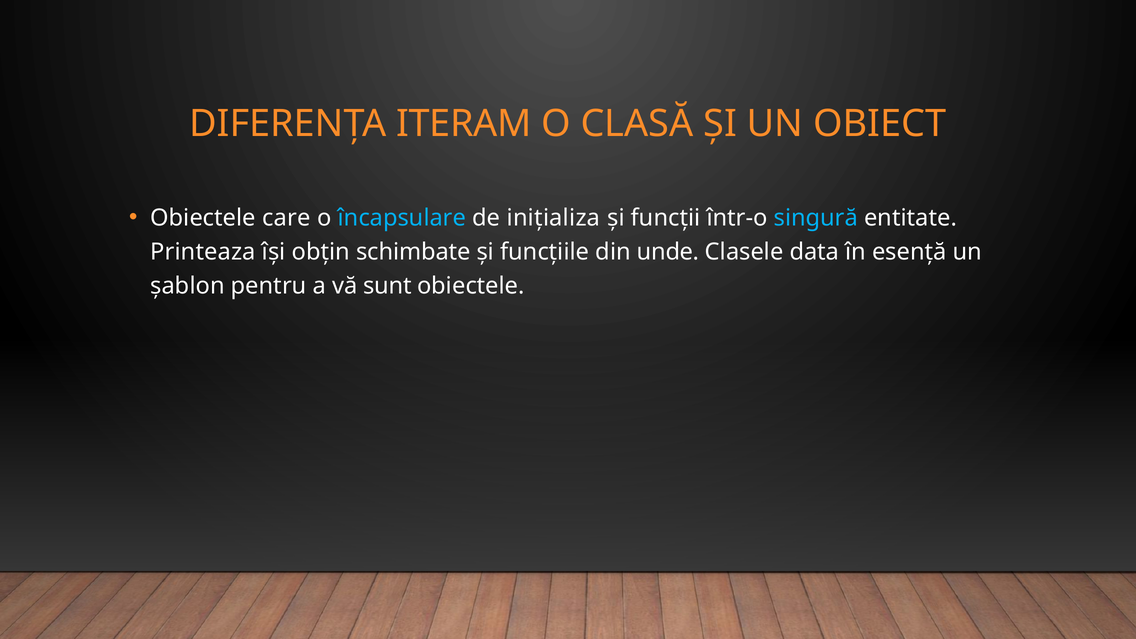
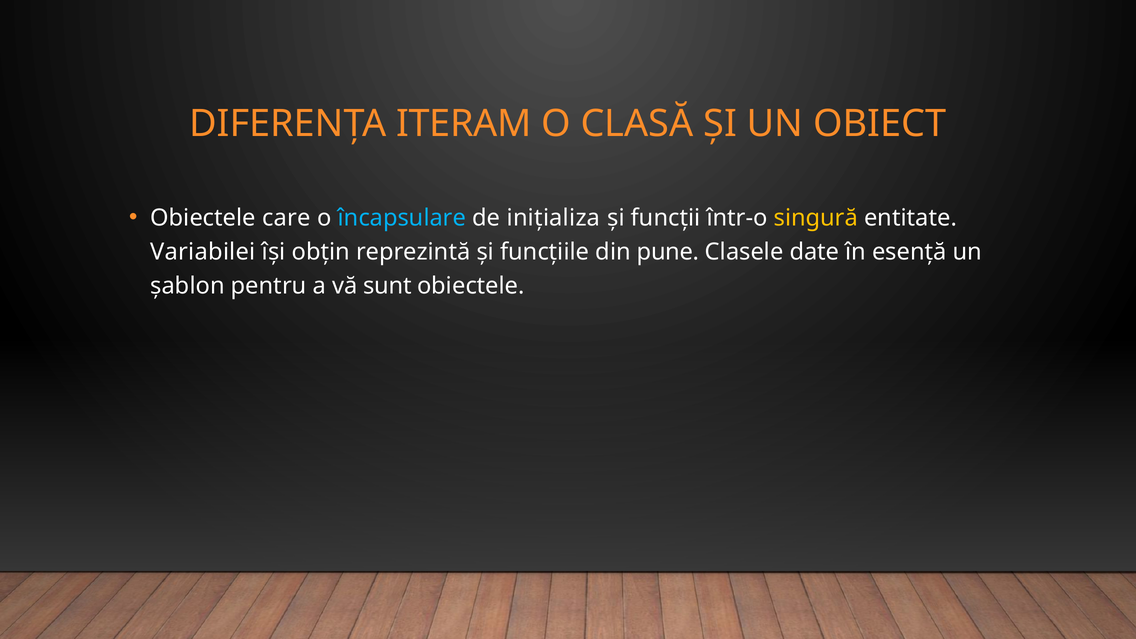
singură colour: light blue -> yellow
Printeaza: Printeaza -> Variabilei
schimbate: schimbate -> reprezintă
unde: unde -> pune
data: data -> date
